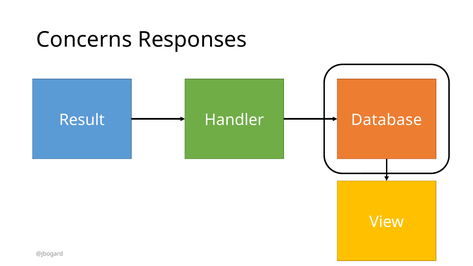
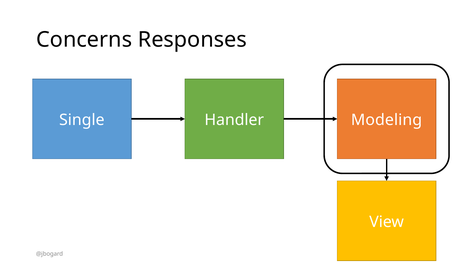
Result: Result -> Single
Database: Database -> Modeling
